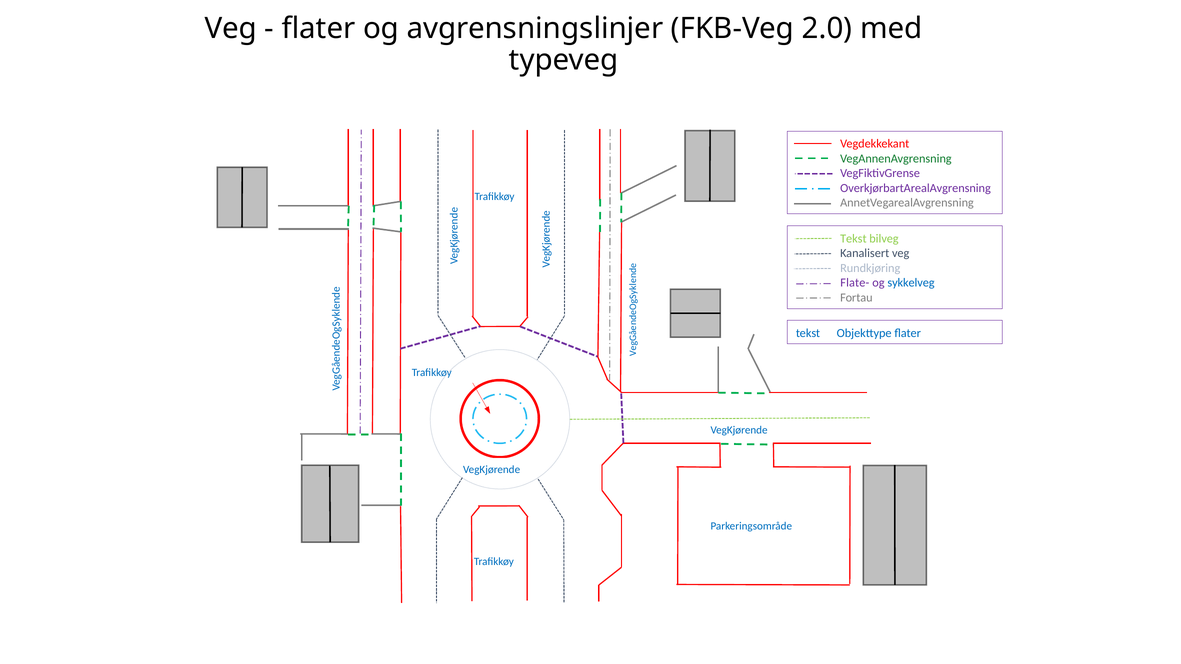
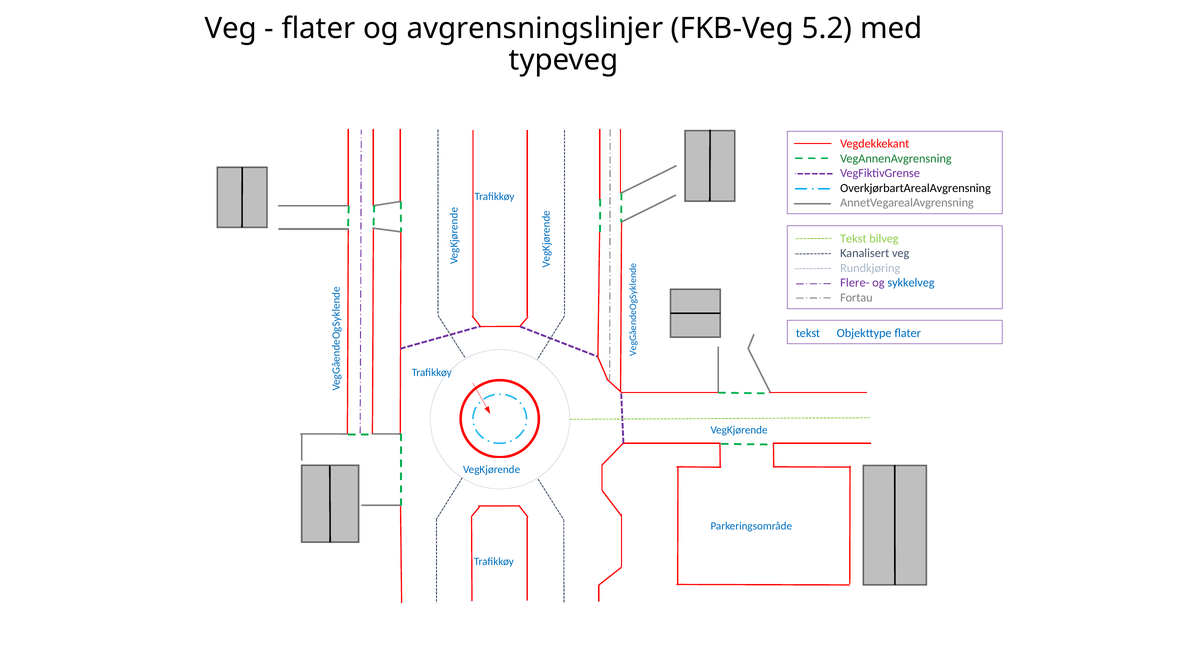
2.0: 2.0 -> 5.2
OverkjørbartArealAvgrensning colour: purple -> black
Flate-: Flate- -> Flere-
